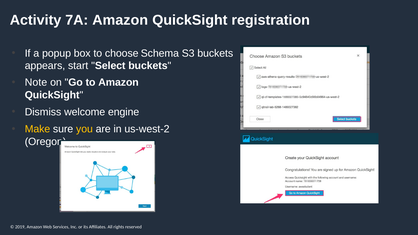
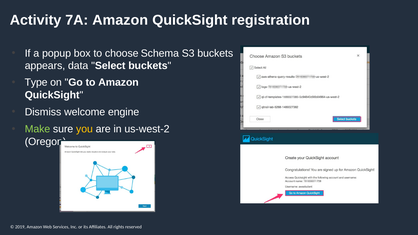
start: start -> data
Note: Note -> Type
Make colour: yellow -> light green
